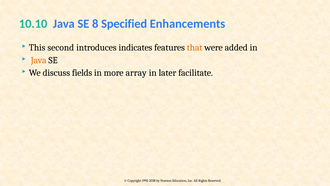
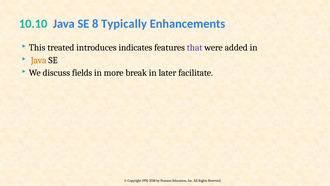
Specified: Specified -> Typically
second: second -> treated
that colour: orange -> purple
array: array -> break
